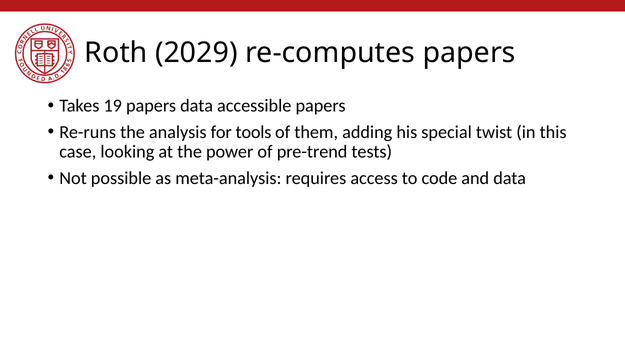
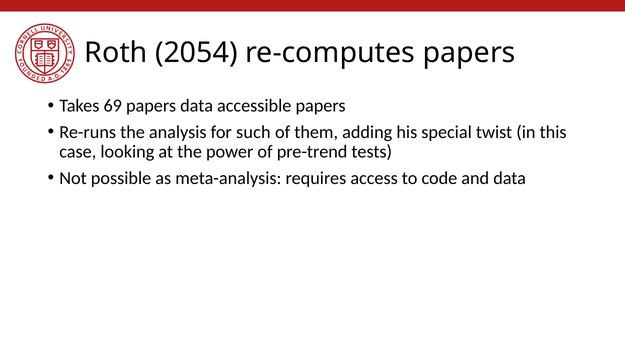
2029: 2029 -> 2054
19: 19 -> 69
tools: tools -> such
